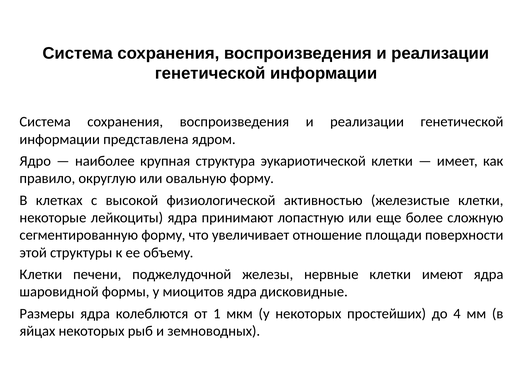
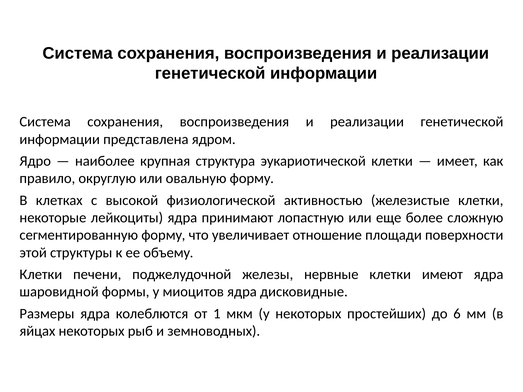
4: 4 -> 6
